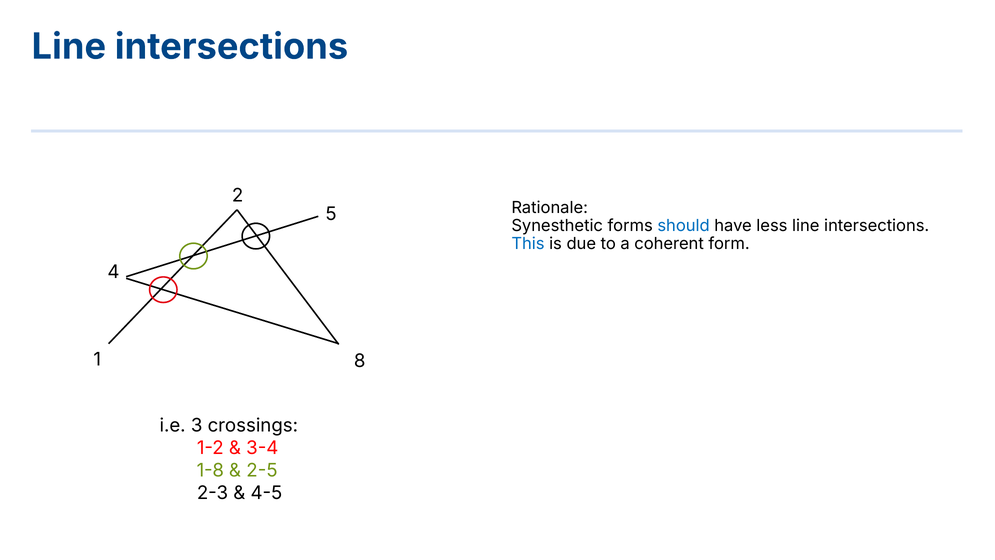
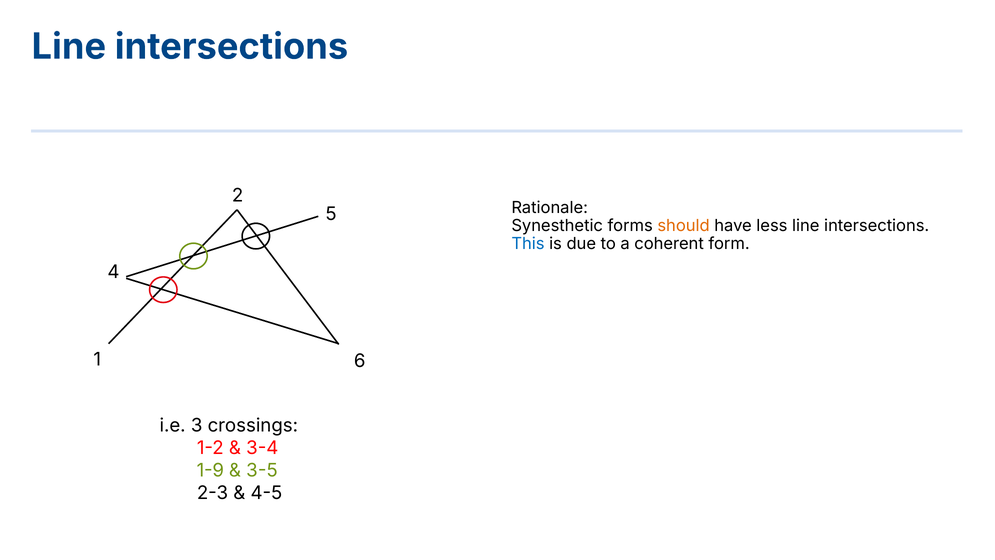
should colour: blue -> orange
8: 8 -> 6
1-8: 1-8 -> 1-9
2-5: 2-5 -> 3-5
